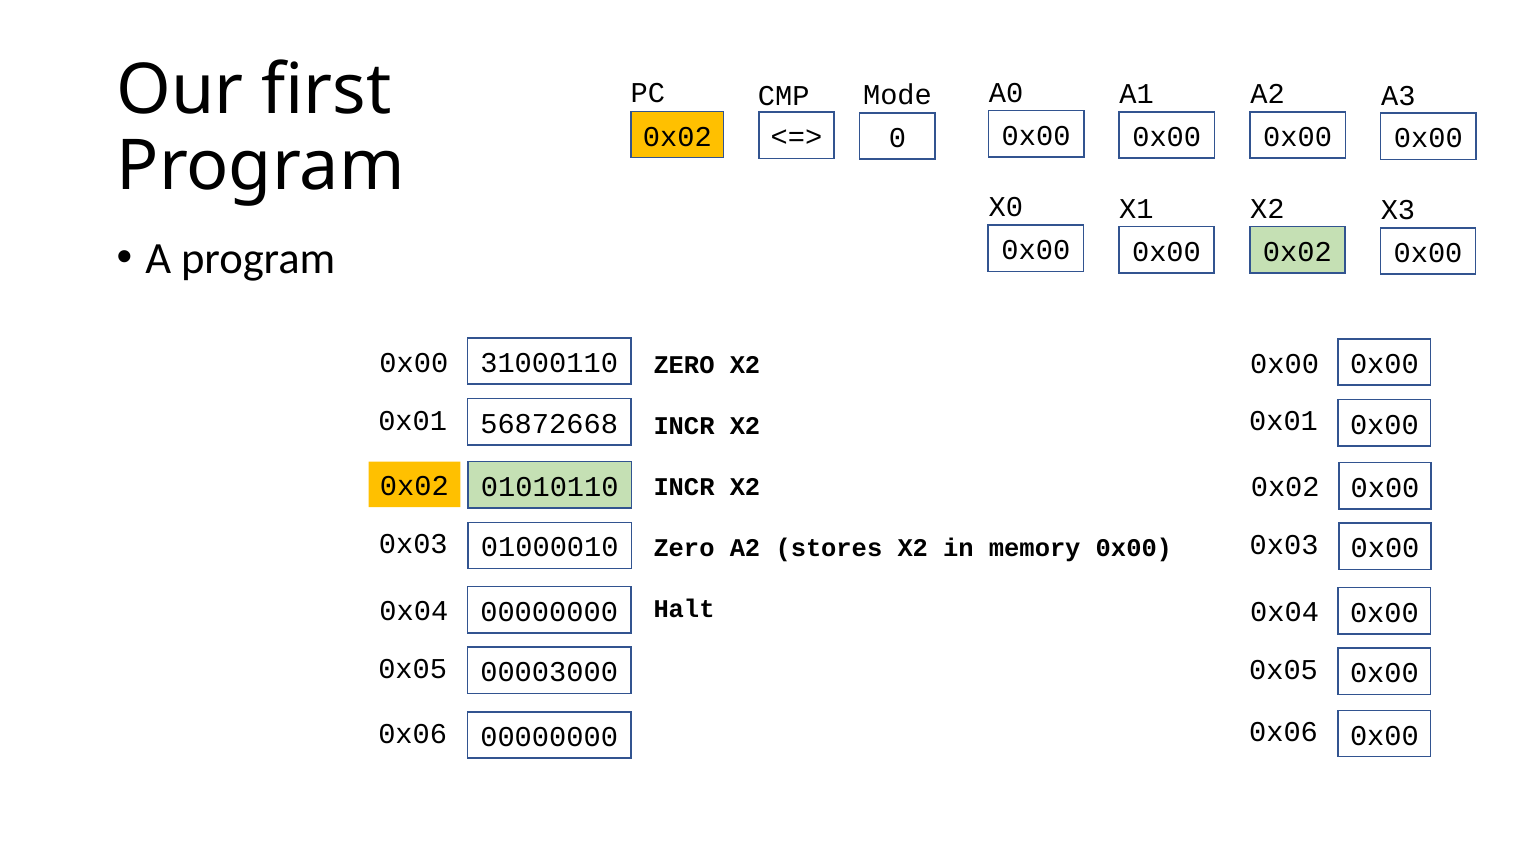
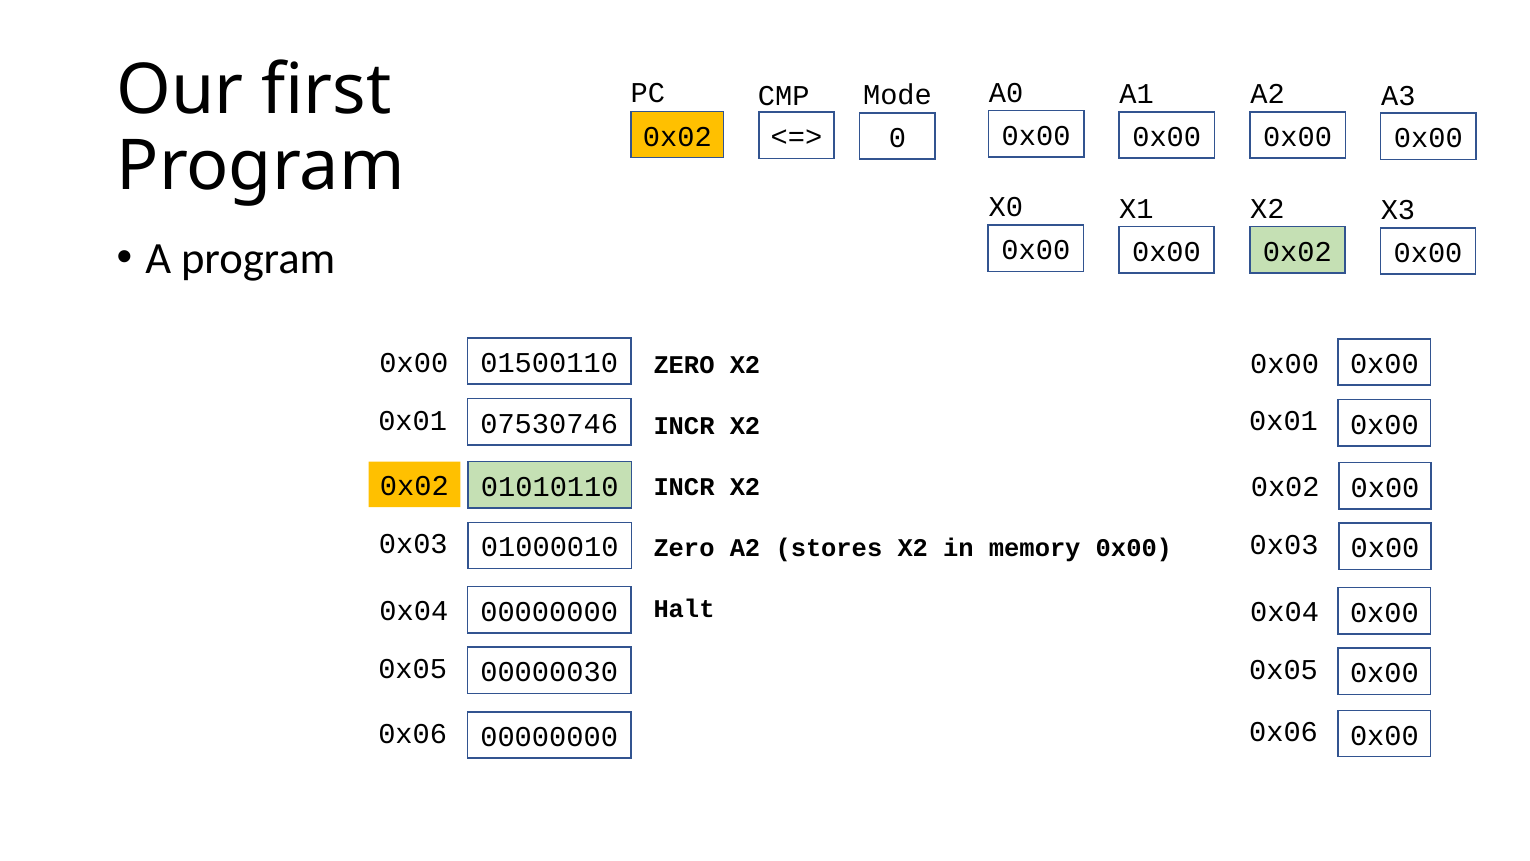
31000110: 31000110 -> 01500110
56872668: 56872668 -> 07530746
00003000: 00003000 -> 00000030
